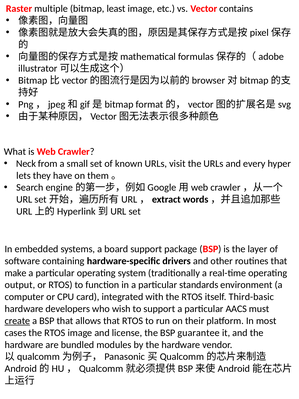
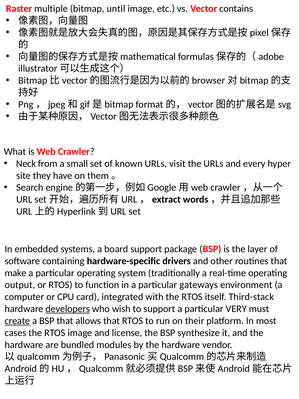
least: least -> until
lets: lets -> site
standards: standards -> gateways
Third-basic: Third-basic -> Third-stack
developers underline: none -> present
AACS: AACS -> VERY
guarantee: guarantee -> synthesize
